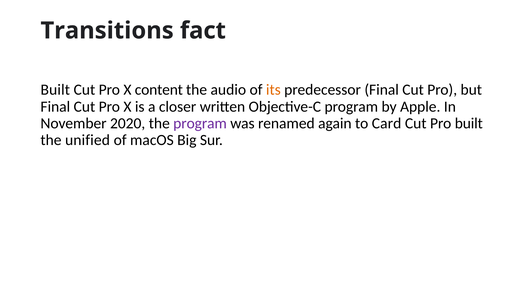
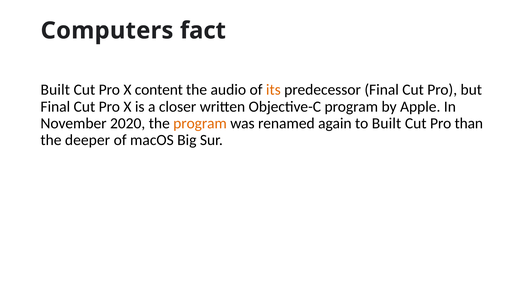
Transitions: Transitions -> Computers
program at (200, 123) colour: purple -> orange
to Card: Card -> Built
Pro built: built -> than
unified: unified -> deeper
